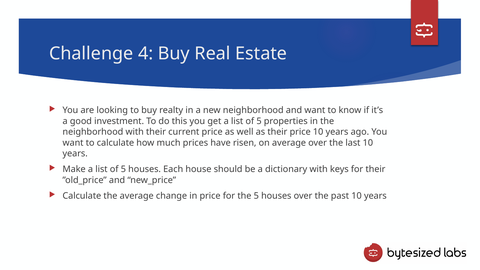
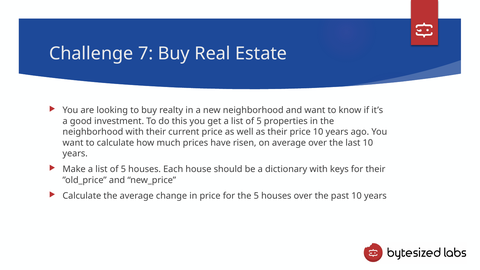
4: 4 -> 7
